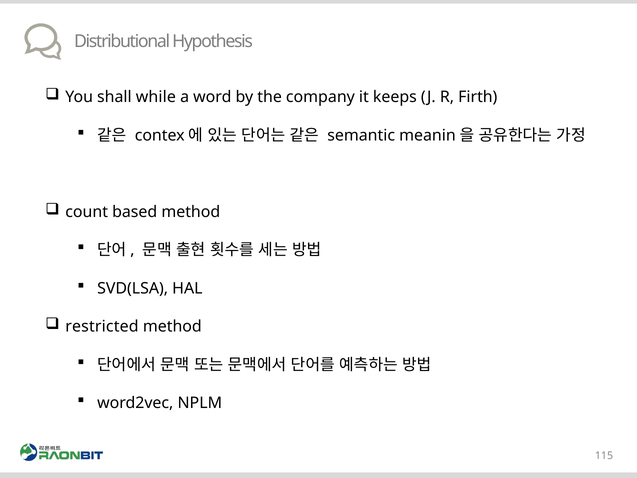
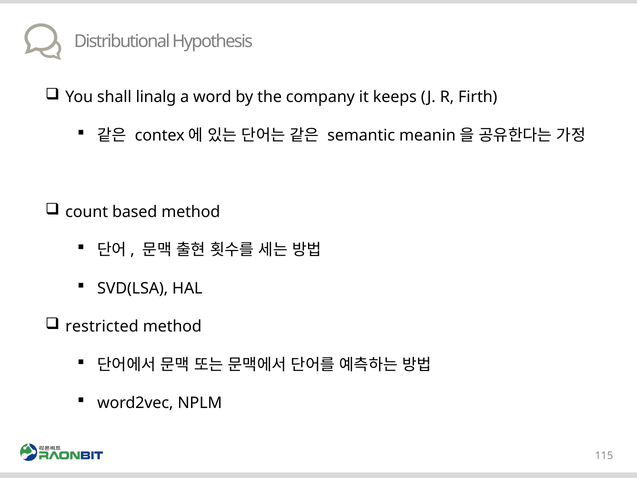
while: while -> linalg
